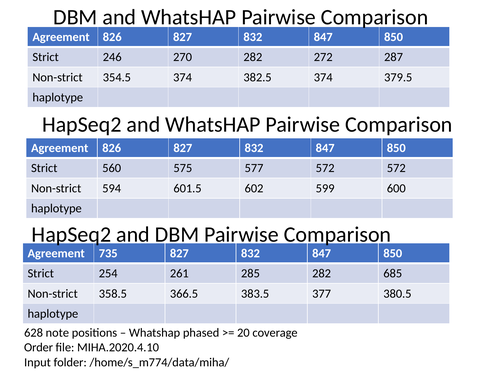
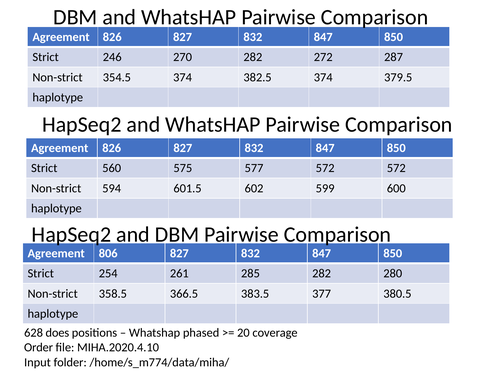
735: 735 -> 806
685: 685 -> 280
note: note -> does
